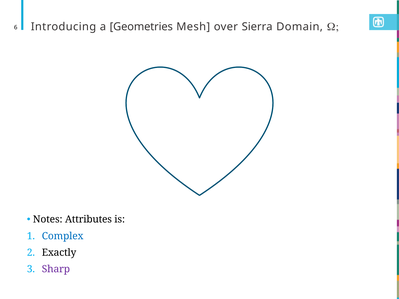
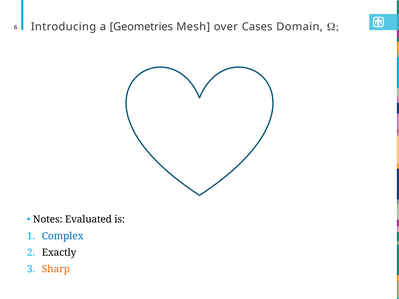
Sierra: Sierra -> Cases
Attributes: Attributes -> Evaluated
Sharp colour: purple -> orange
